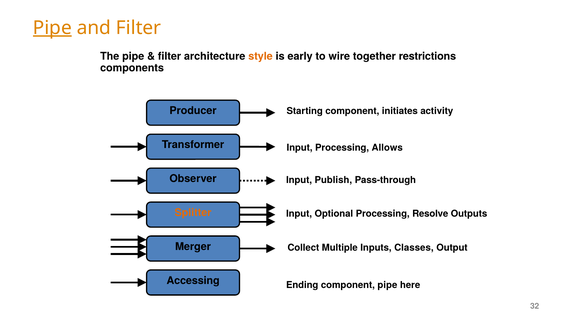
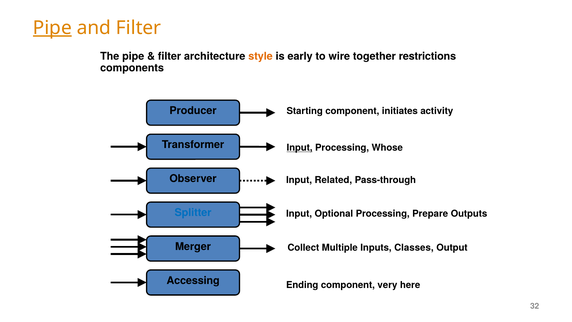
Input at (300, 148) underline: none -> present
Allows: Allows -> Whose
Publish: Publish -> Related
Splitter colour: orange -> blue
Resolve: Resolve -> Prepare
component pipe: pipe -> very
